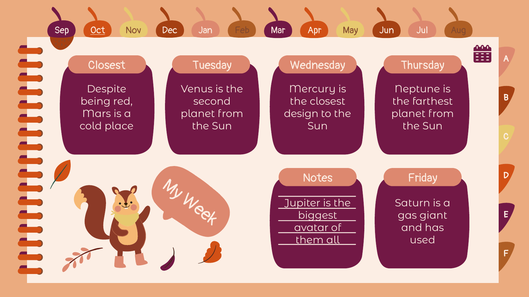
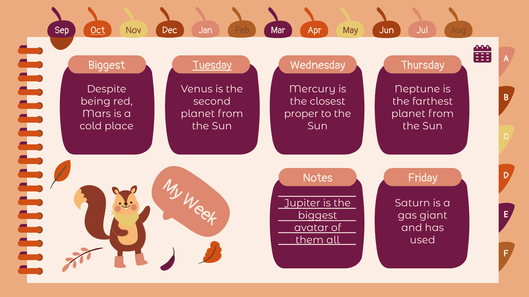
Closest at (107, 65): Closest -> Biggest
Tuesday underline: none -> present
design: design -> proper
